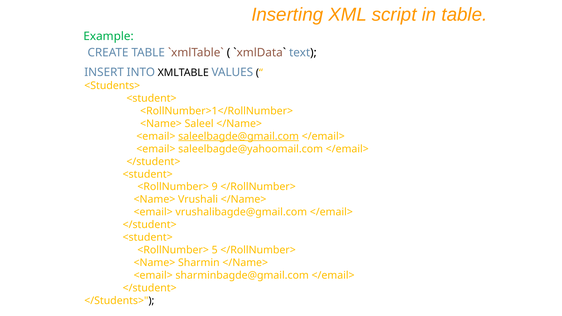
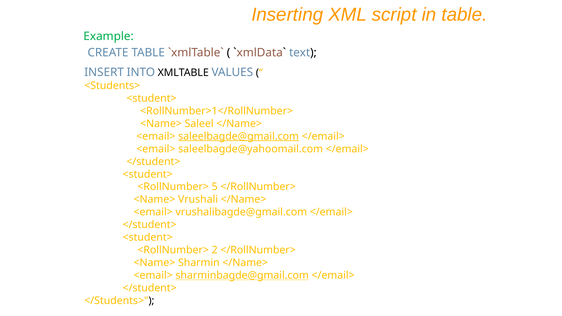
9: 9 -> 5
5: 5 -> 2
sharminbagde@gmail.com underline: none -> present
